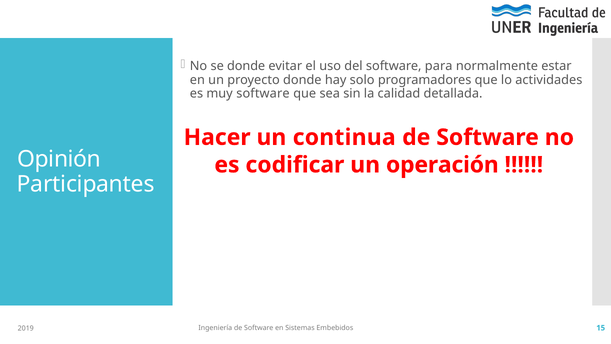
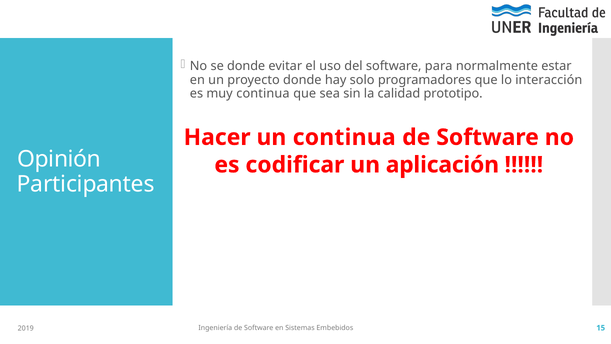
actividades: actividades -> interacción
muy software: software -> continua
detallada: detallada -> prototipo
operación: operación -> aplicación
